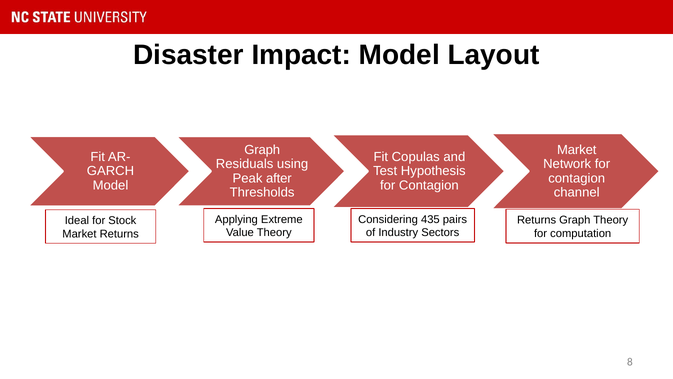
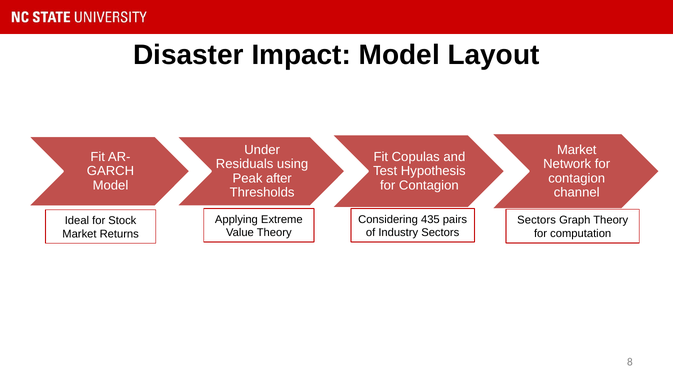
Graph at (262, 150): Graph -> Under
Returns at (537, 220): Returns -> Sectors
